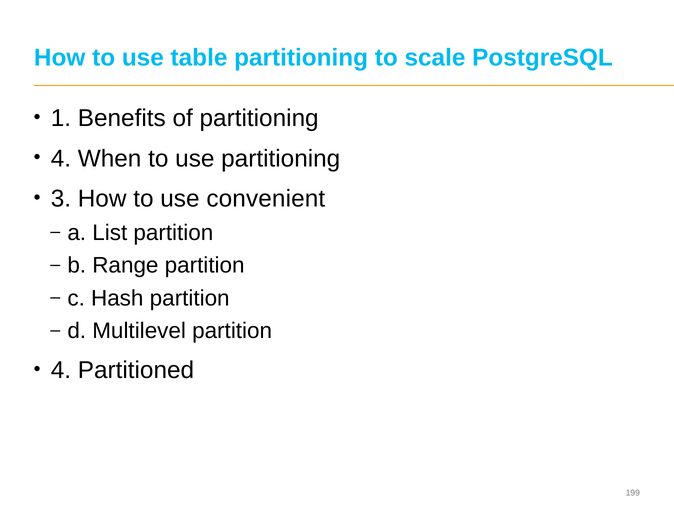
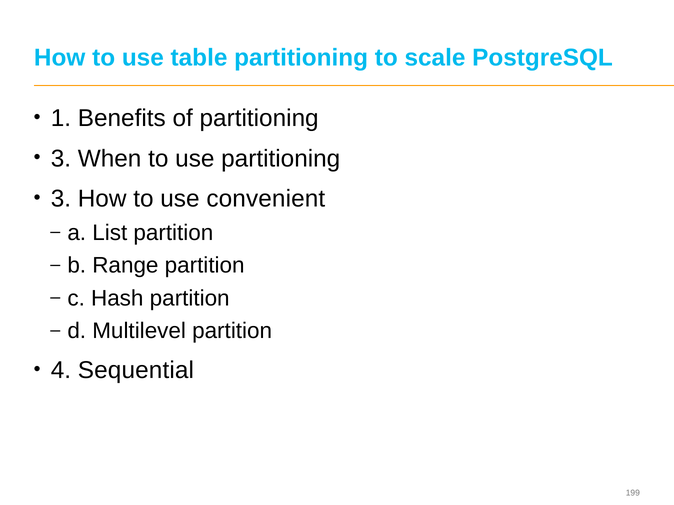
4 at (61, 159): 4 -> 3
Partitioned: Partitioned -> Sequential
